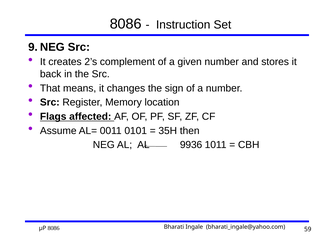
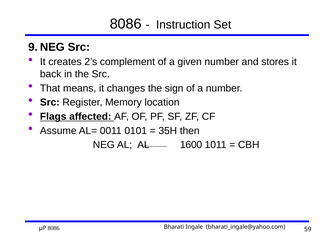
9936: 9936 -> 1600
